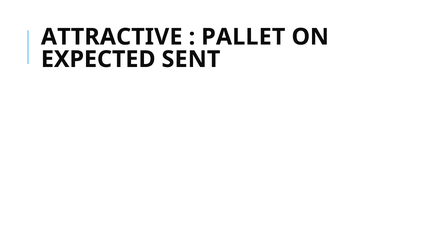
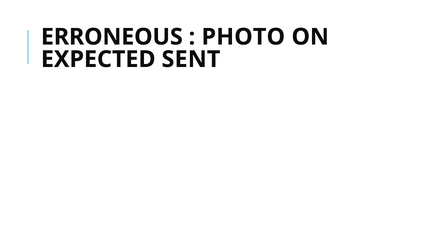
ATTRACTIVE: ATTRACTIVE -> ERRONEOUS
PALLET: PALLET -> PHOTO
